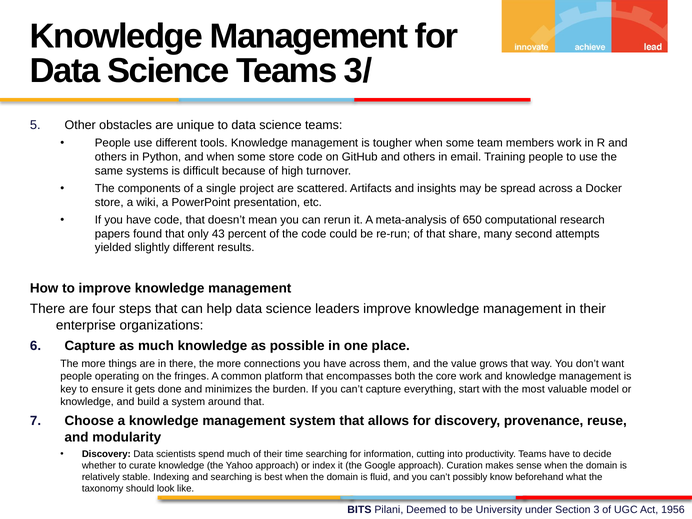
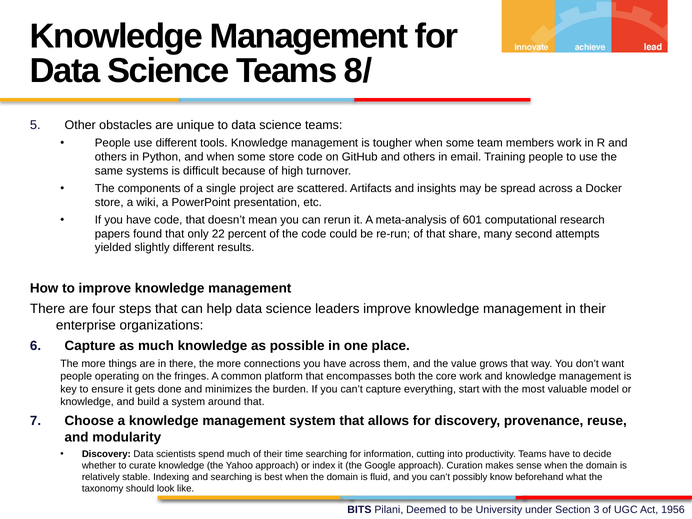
3/: 3/ -> 8/
650: 650 -> 601
43: 43 -> 22
